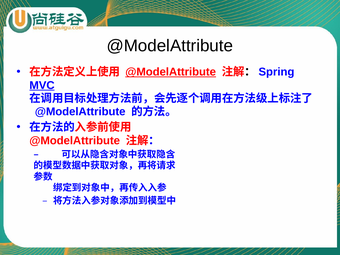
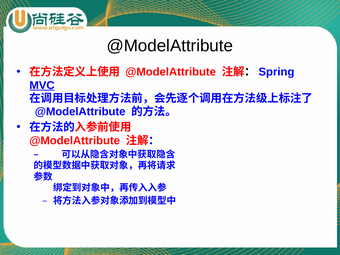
@ModelAttribute at (171, 72) underline: present -> none
